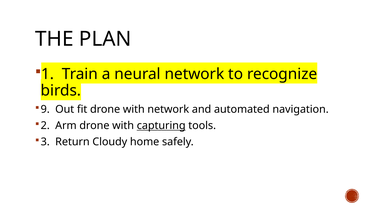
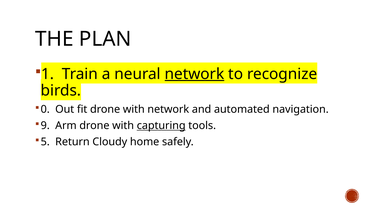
network at (194, 74) underline: none -> present
9: 9 -> 0
2: 2 -> 9
3: 3 -> 5
